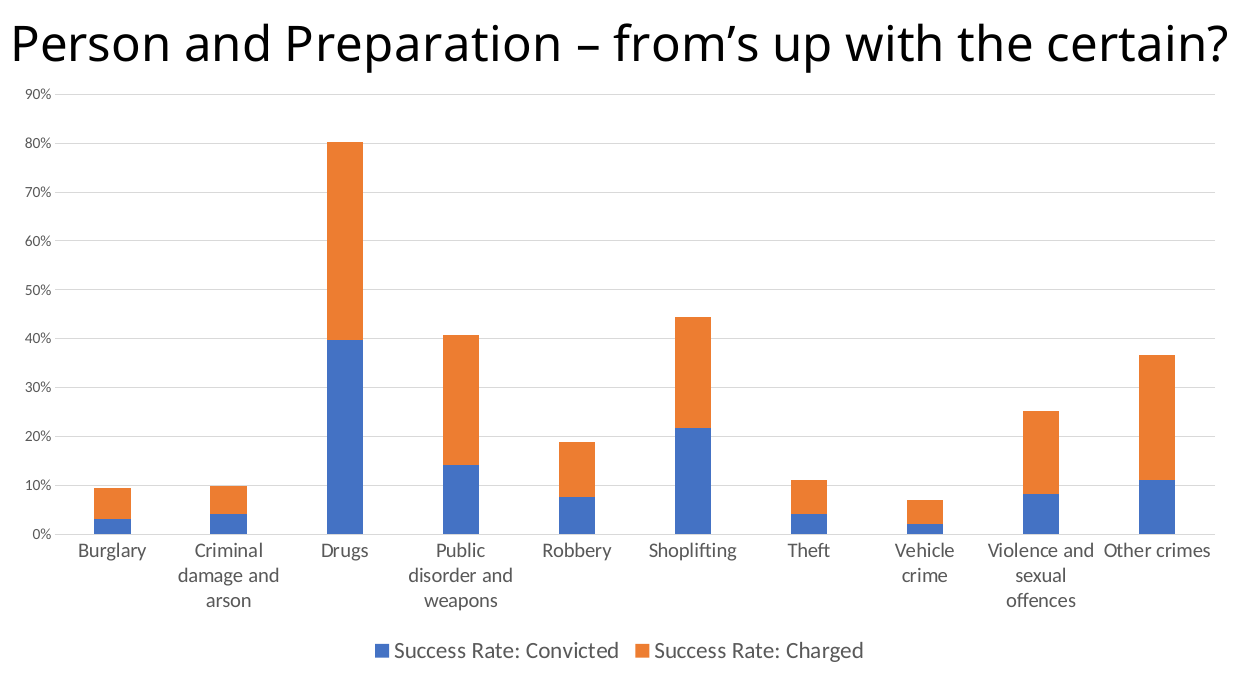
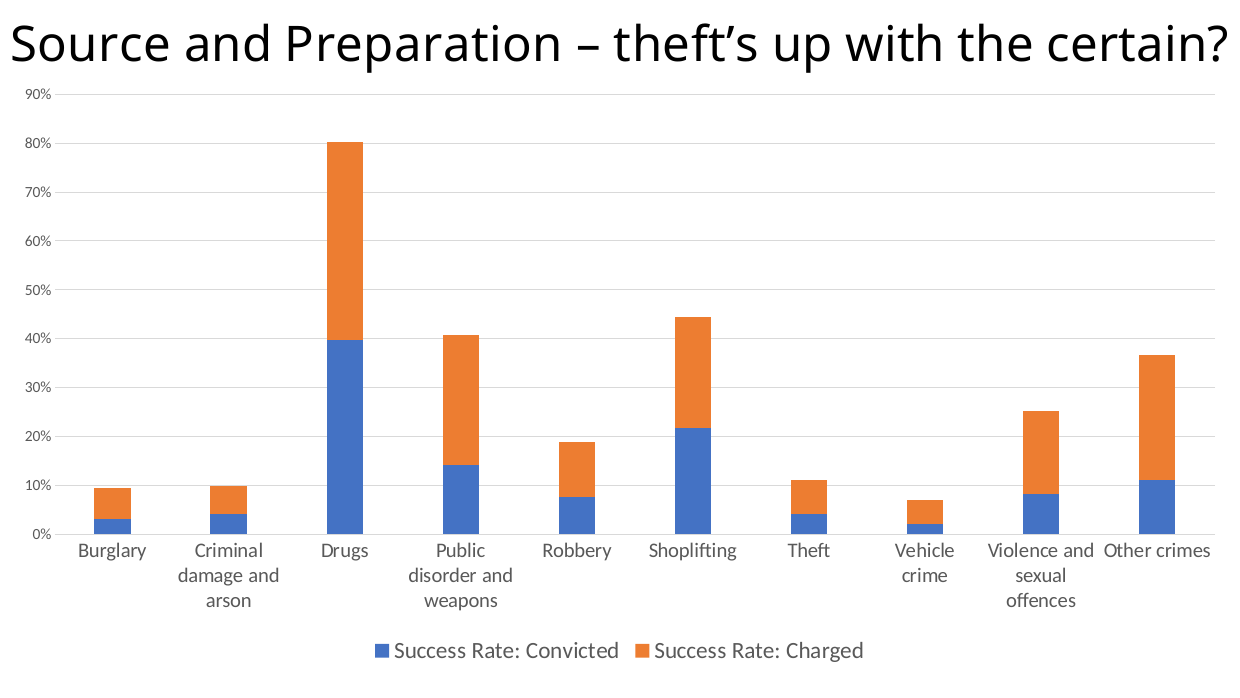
Person: Person -> Source
from’s: from’s -> theft’s
